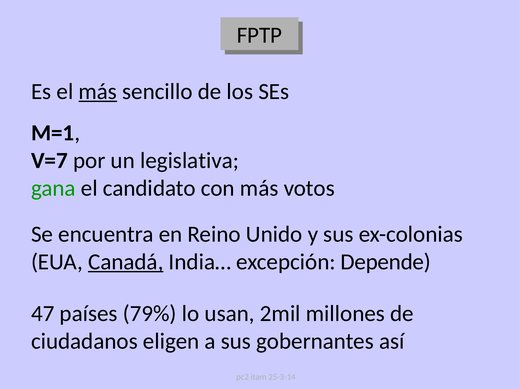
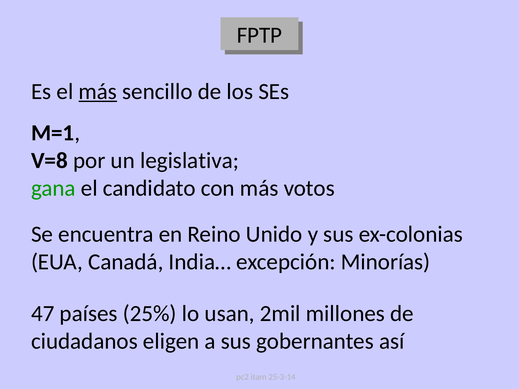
V=7: V=7 -> V=8
Canadá underline: present -> none
Depende: Depende -> Minorías
79%: 79% -> 25%
